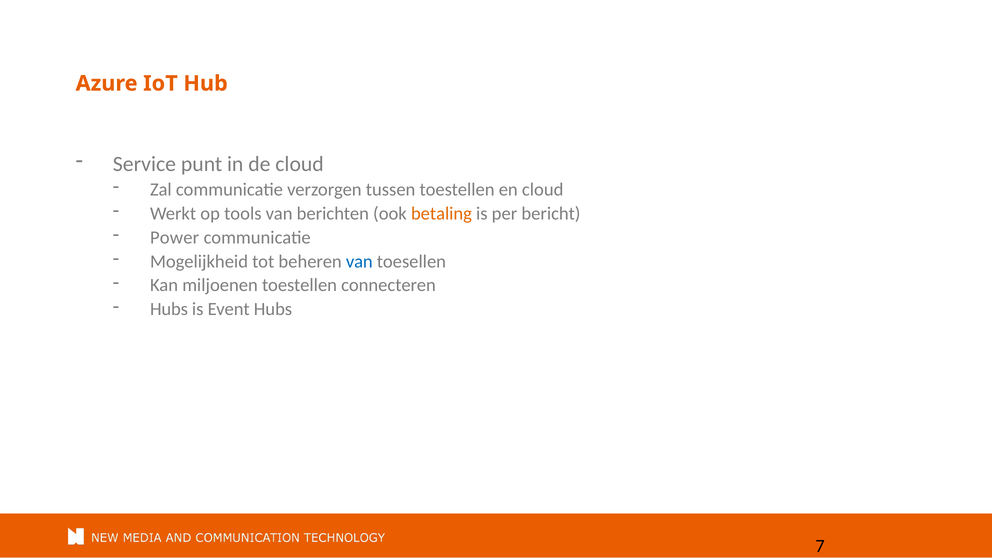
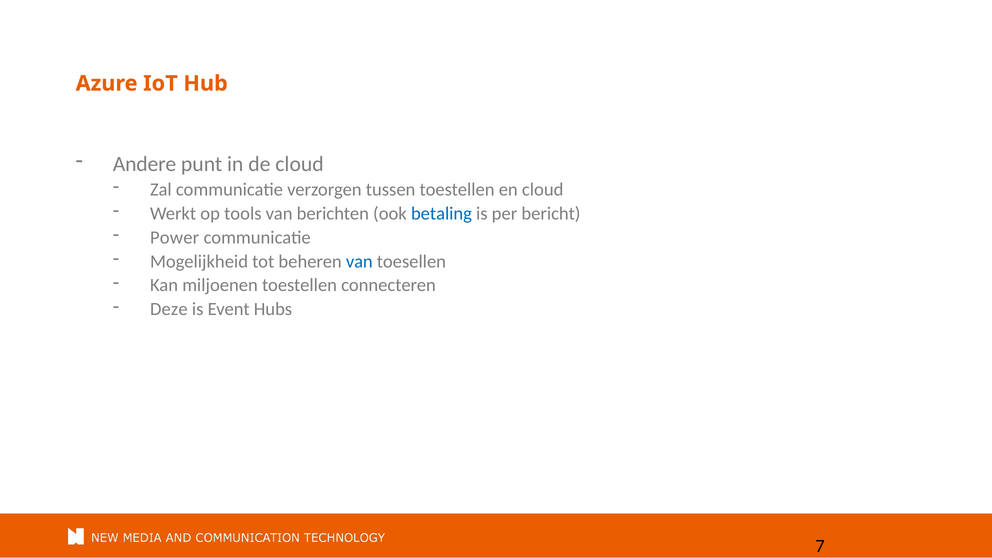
Service: Service -> Andere
betaling colour: orange -> blue
Hubs at (169, 309): Hubs -> Deze
